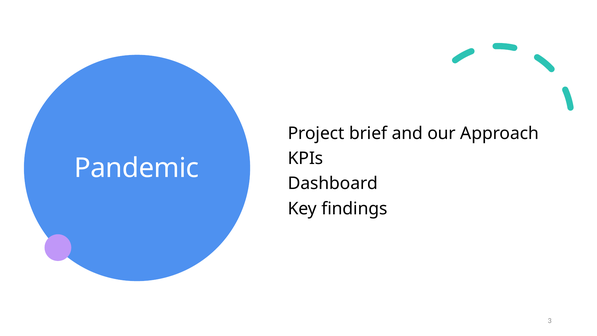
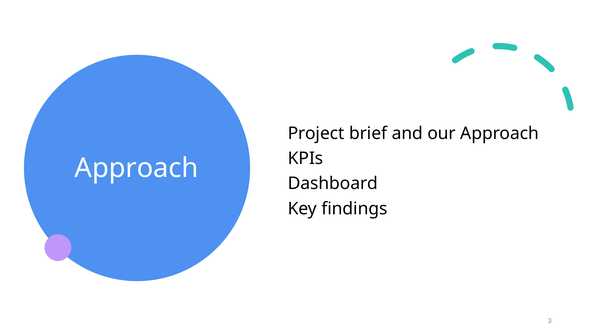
Pandemic at (137, 168): Pandemic -> Approach
